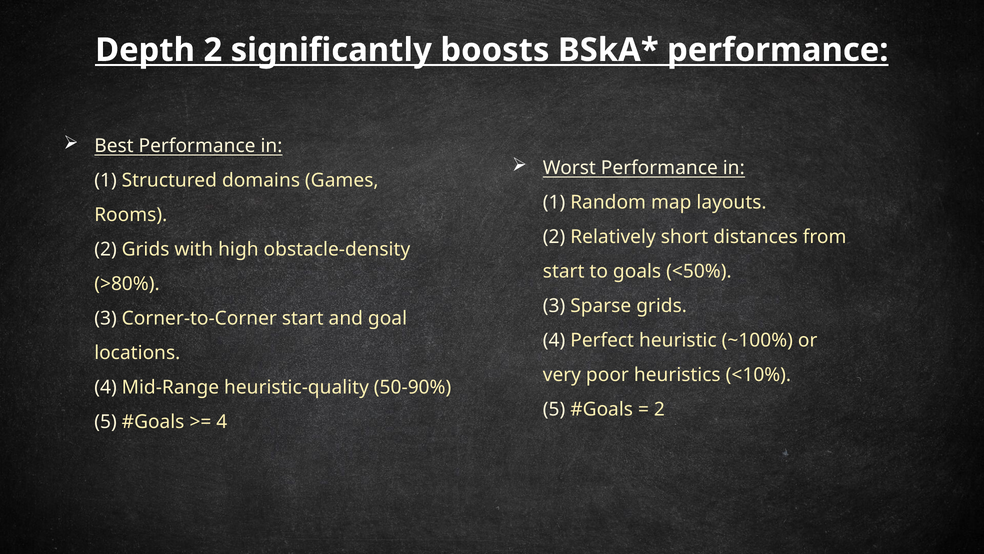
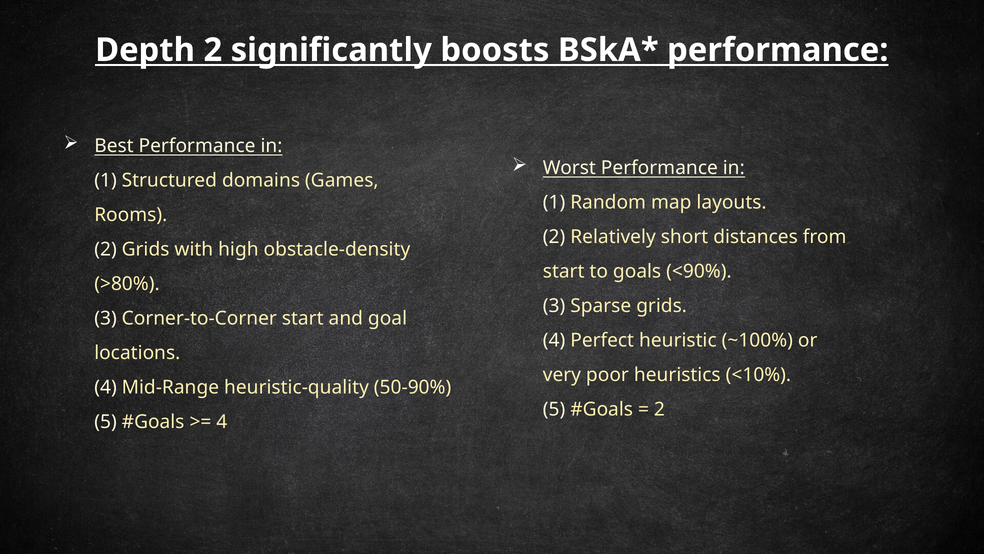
<50%: <50% -> <90%
